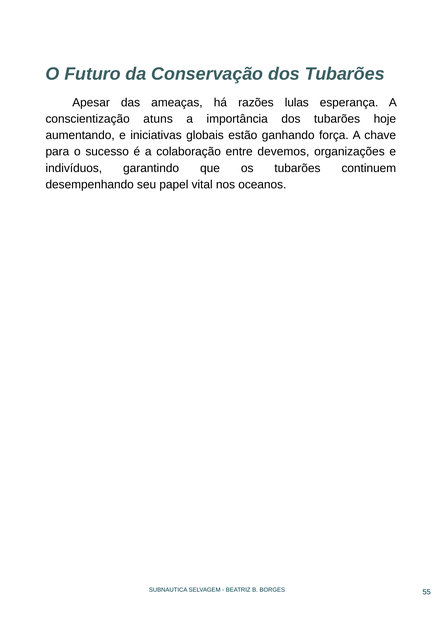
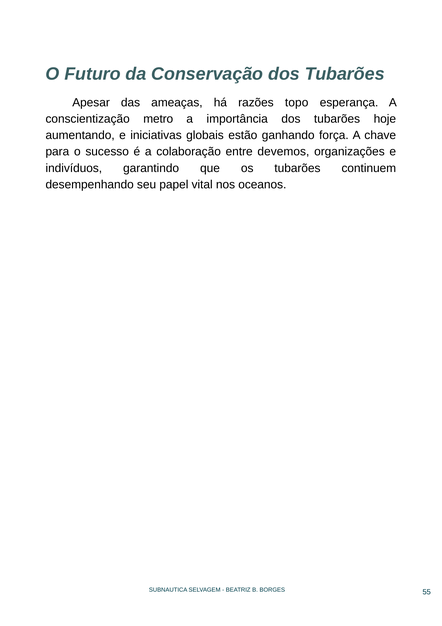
lulas: lulas -> topo
atuns: atuns -> metro
